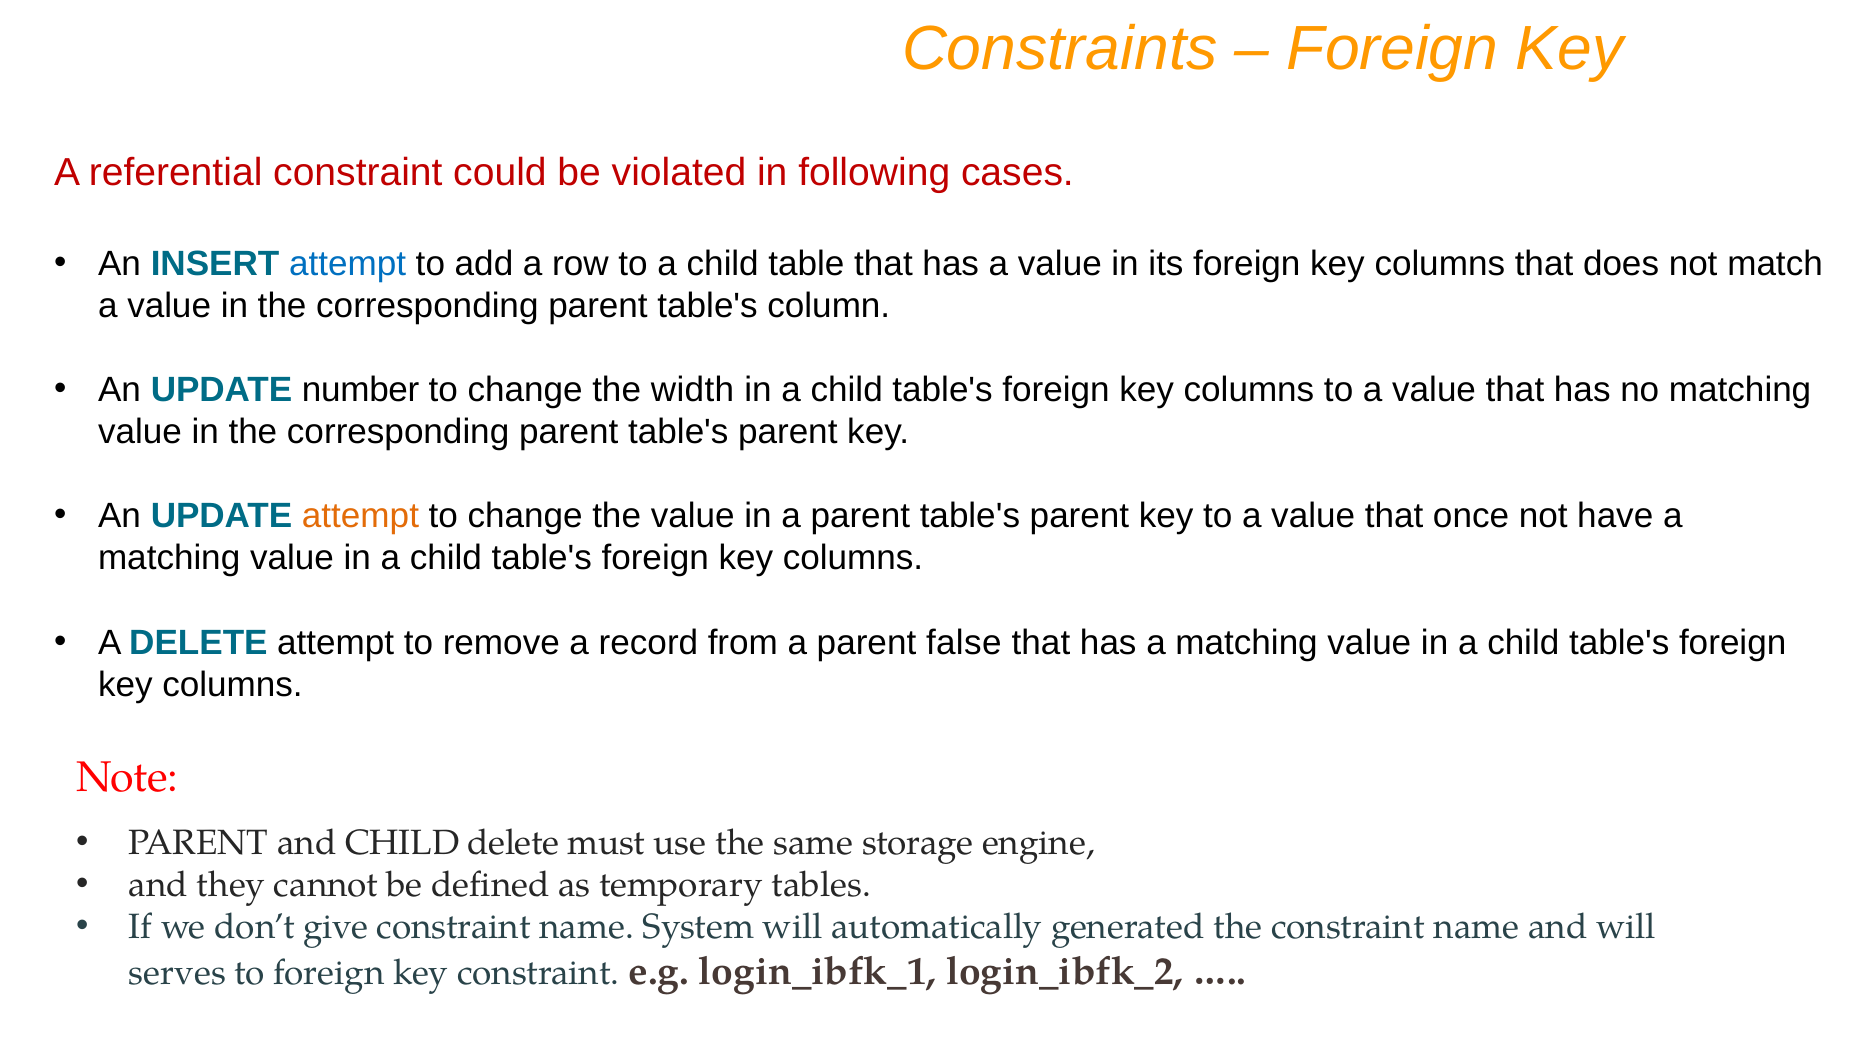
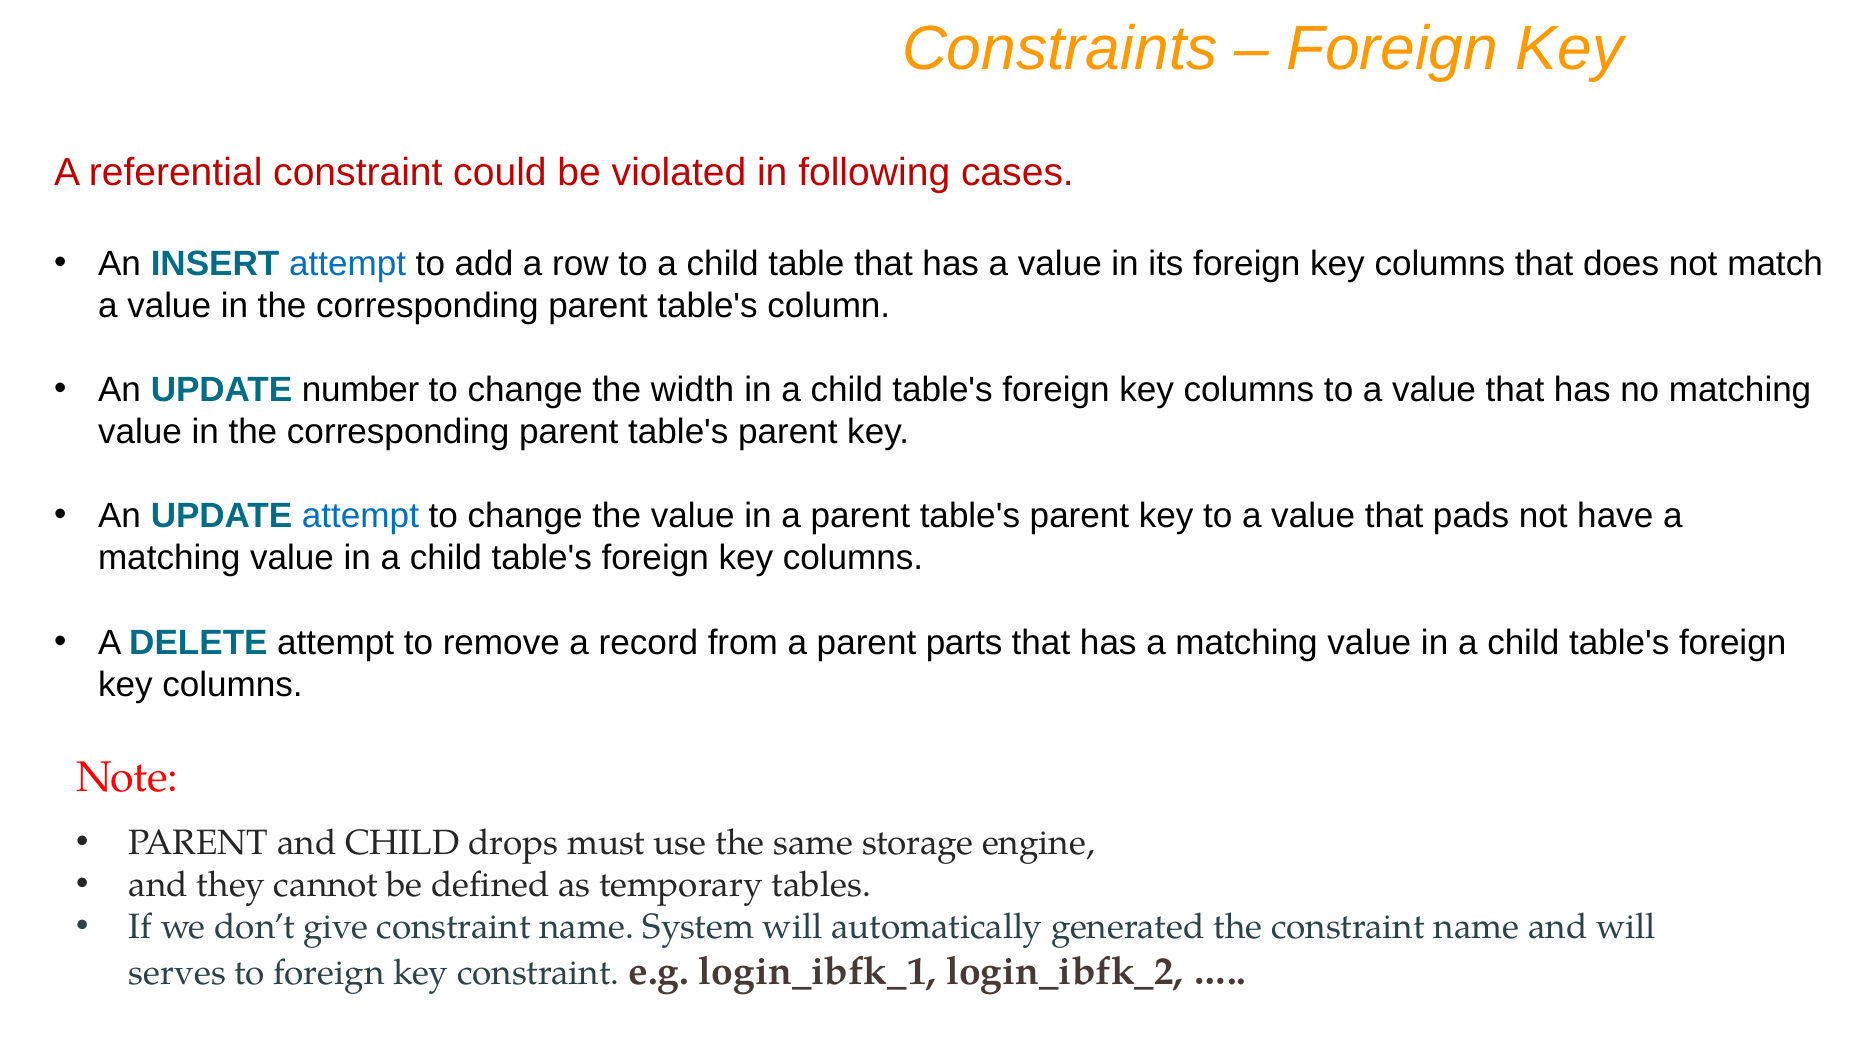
attempt at (360, 516) colour: orange -> blue
once: once -> pads
false: false -> parts
CHILD delete: delete -> drops
